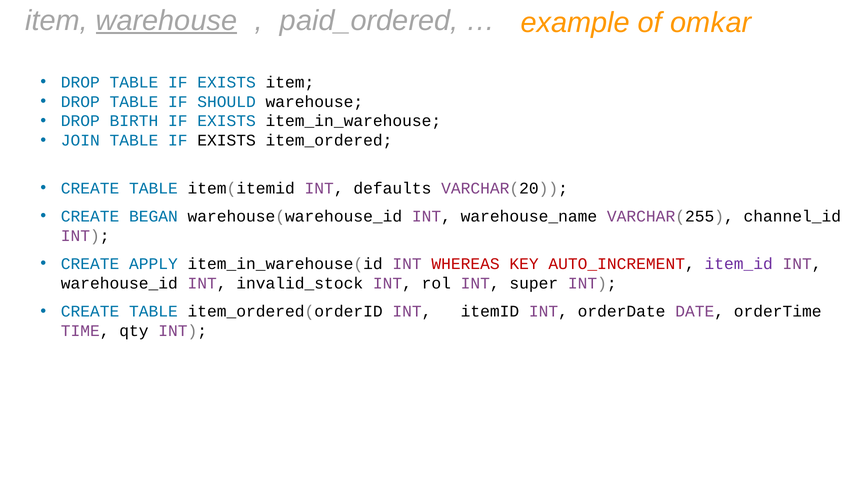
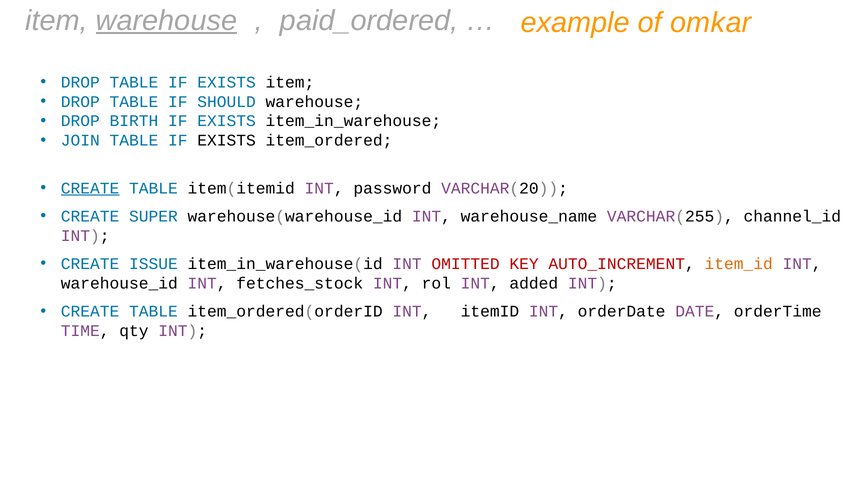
CREATE at (90, 188) underline: none -> present
defaults: defaults -> password
BEGAN: BEGAN -> SUPER
APPLY: APPLY -> ISSUE
WHEREAS: WHEREAS -> OMITTED
item_id colour: purple -> orange
invalid_stock: invalid_stock -> fetches_stock
super: super -> added
